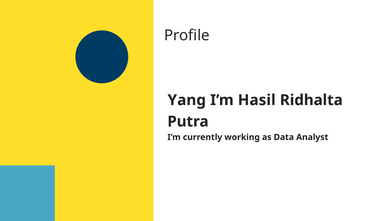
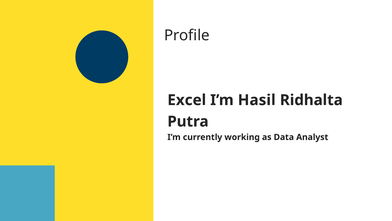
Yang: Yang -> Excel
